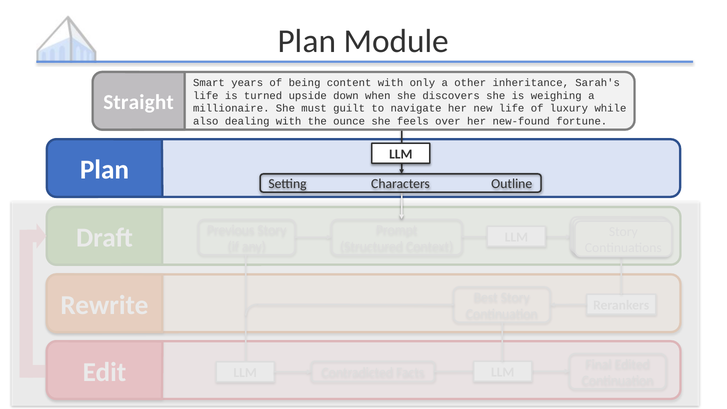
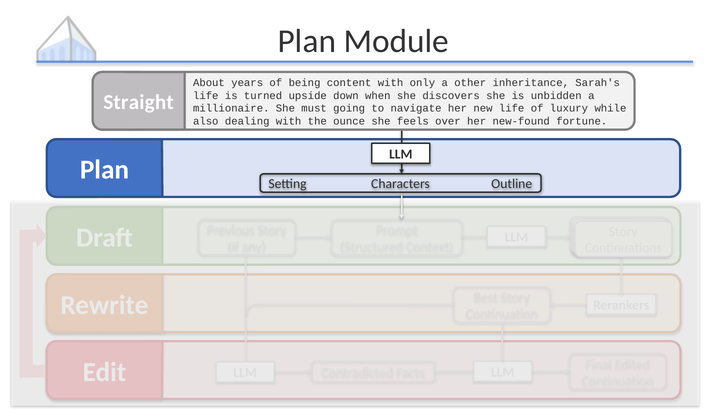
Smart: Smart -> About
weighing: weighing -> unbidden
guilt: guilt -> going
